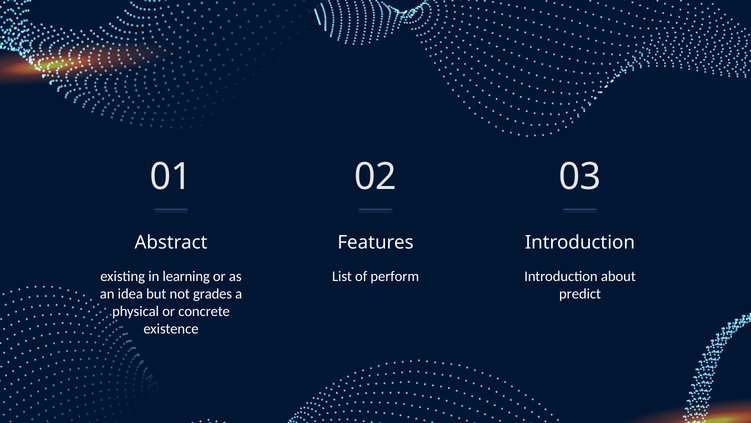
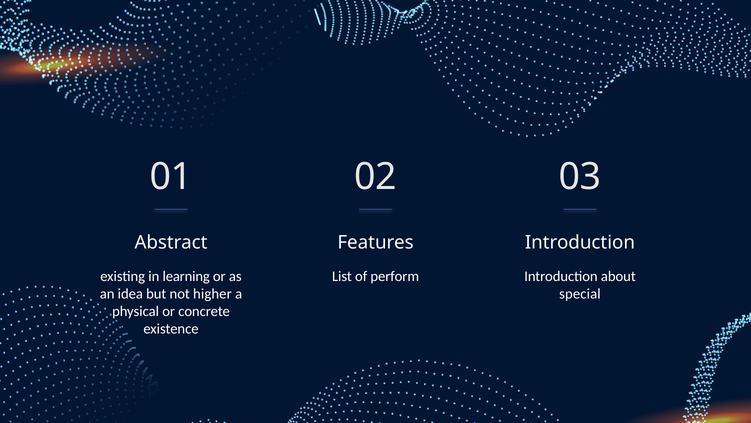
grades: grades -> higher
predict: predict -> special
